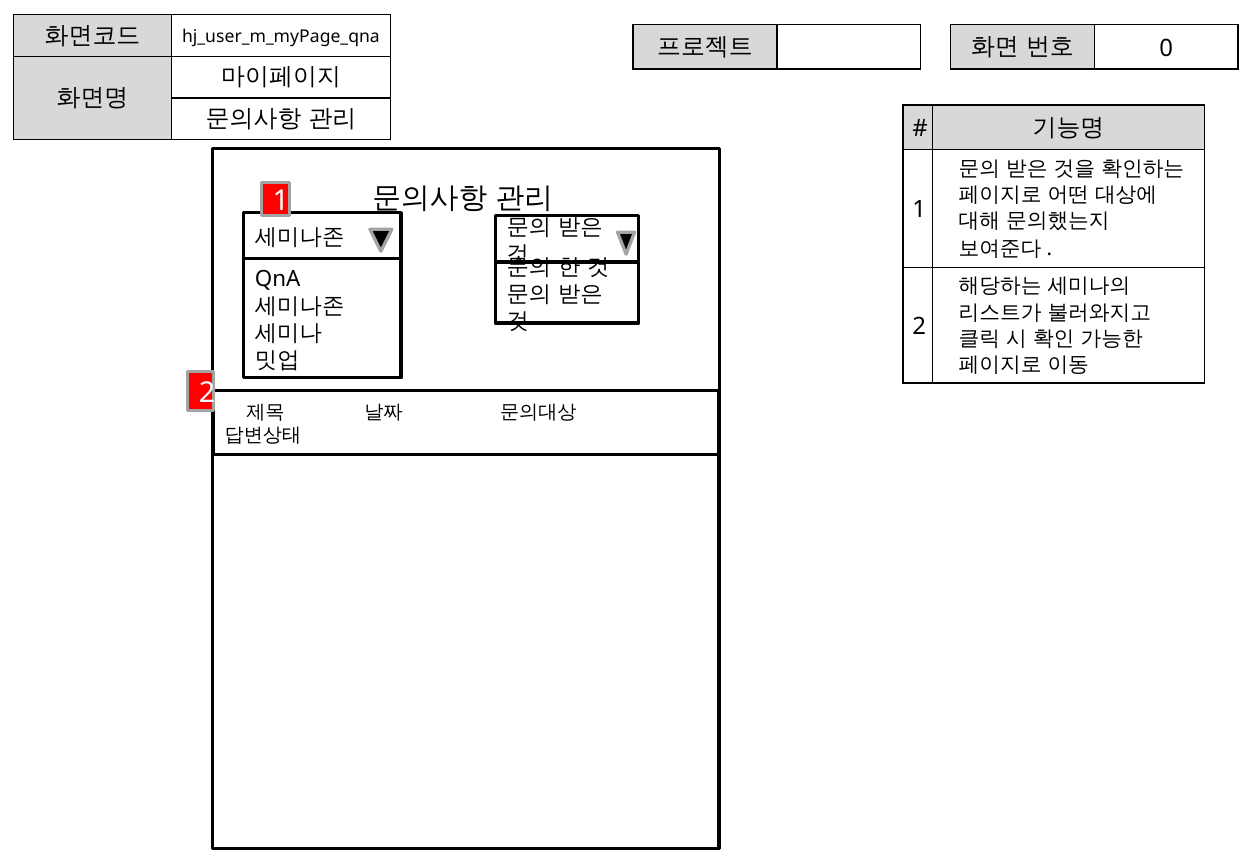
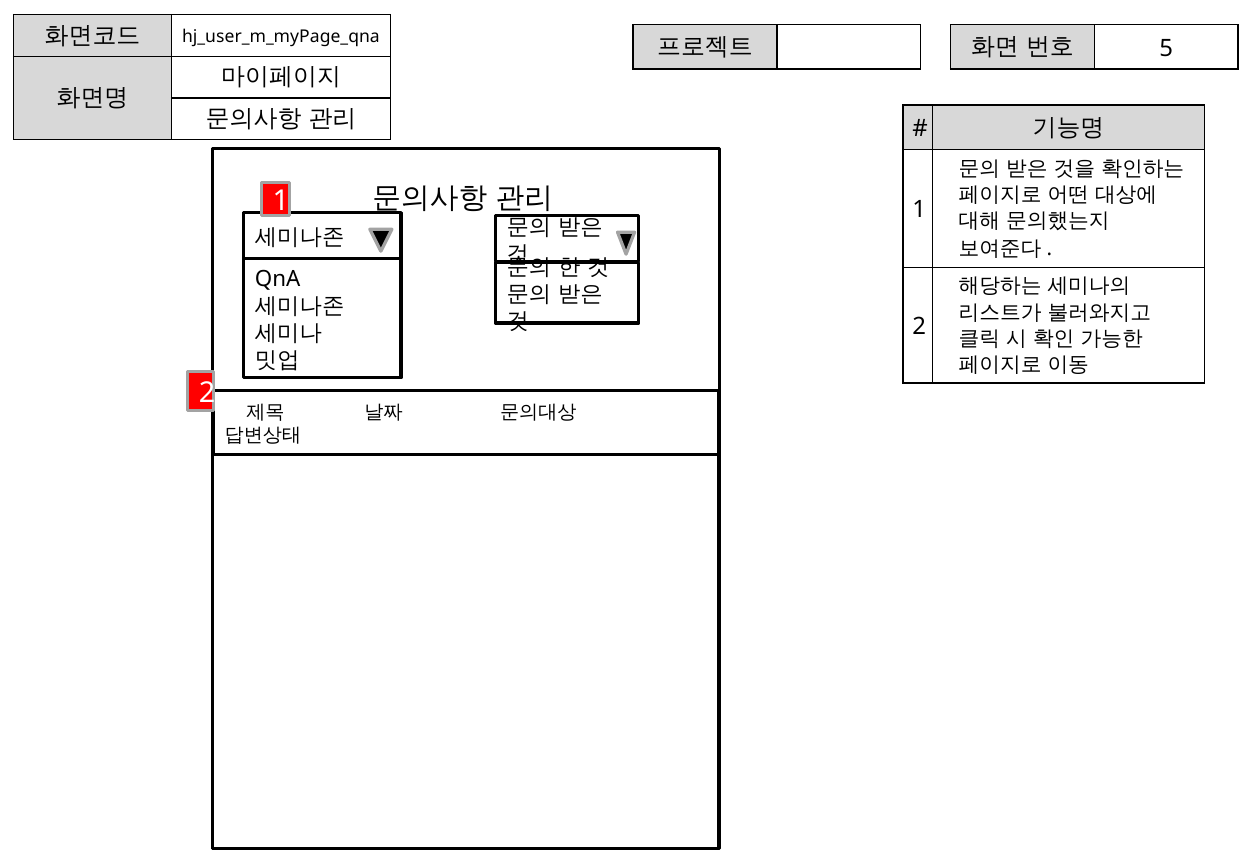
0: 0 -> 5
